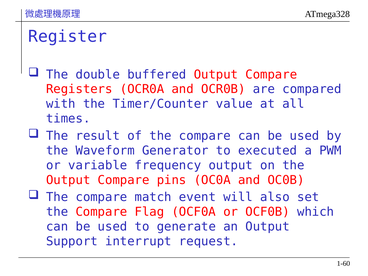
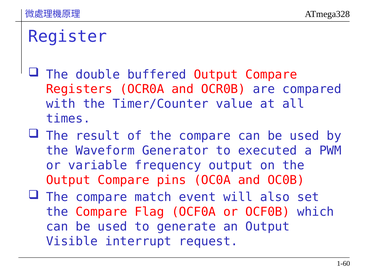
Support: Support -> Visible
